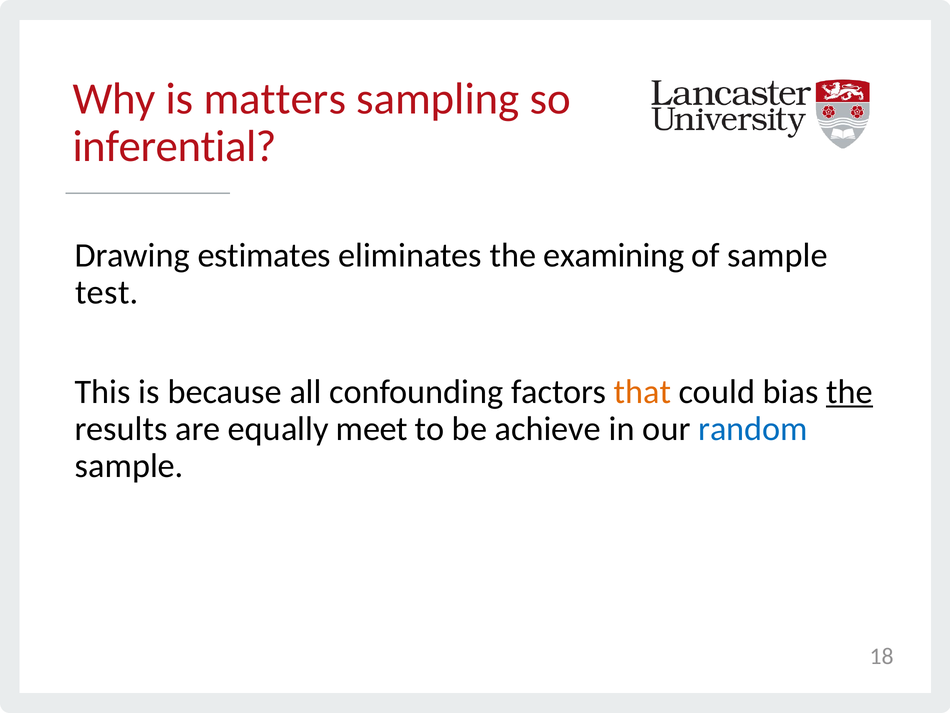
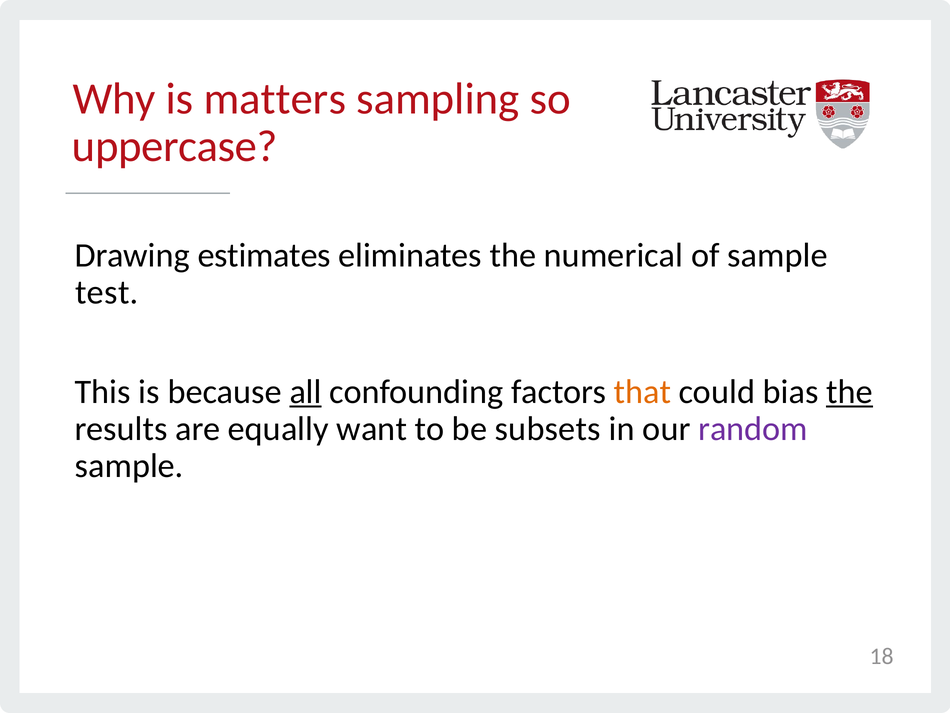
inferential: inferential -> uppercase
examining: examining -> numerical
all underline: none -> present
meet: meet -> want
achieve: achieve -> subsets
random colour: blue -> purple
